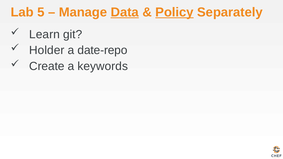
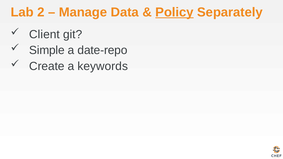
5: 5 -> 2
Data underline: present -> none
Learn: Learn -> Client
Holder: Holder -> Simple
